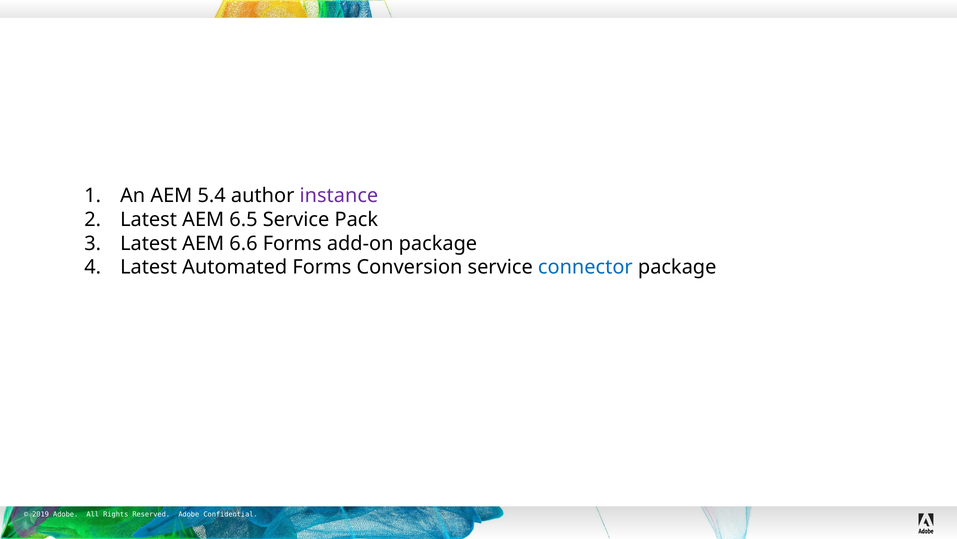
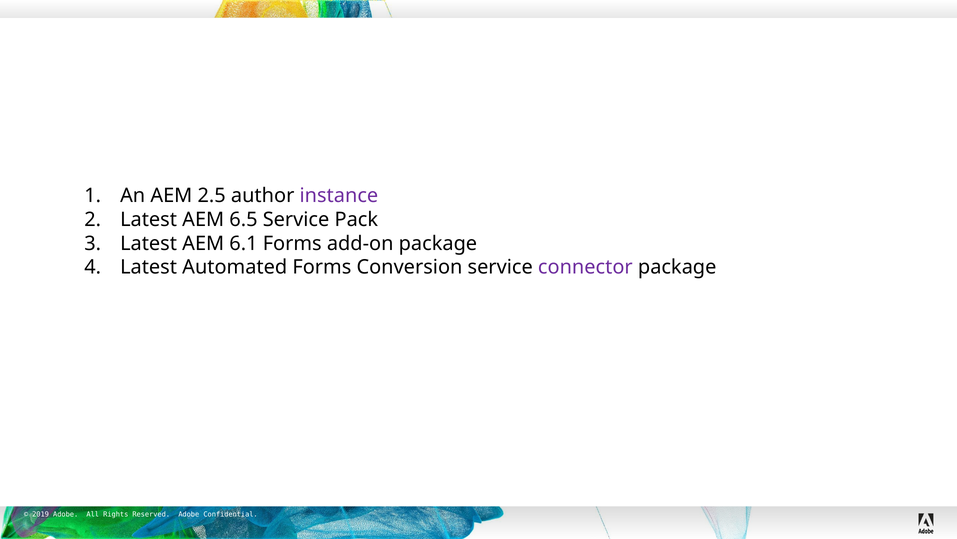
5.4: 5.4 -> 2.5
6.6: 6.6 -> 6.1
connector colour: blue -> purple
